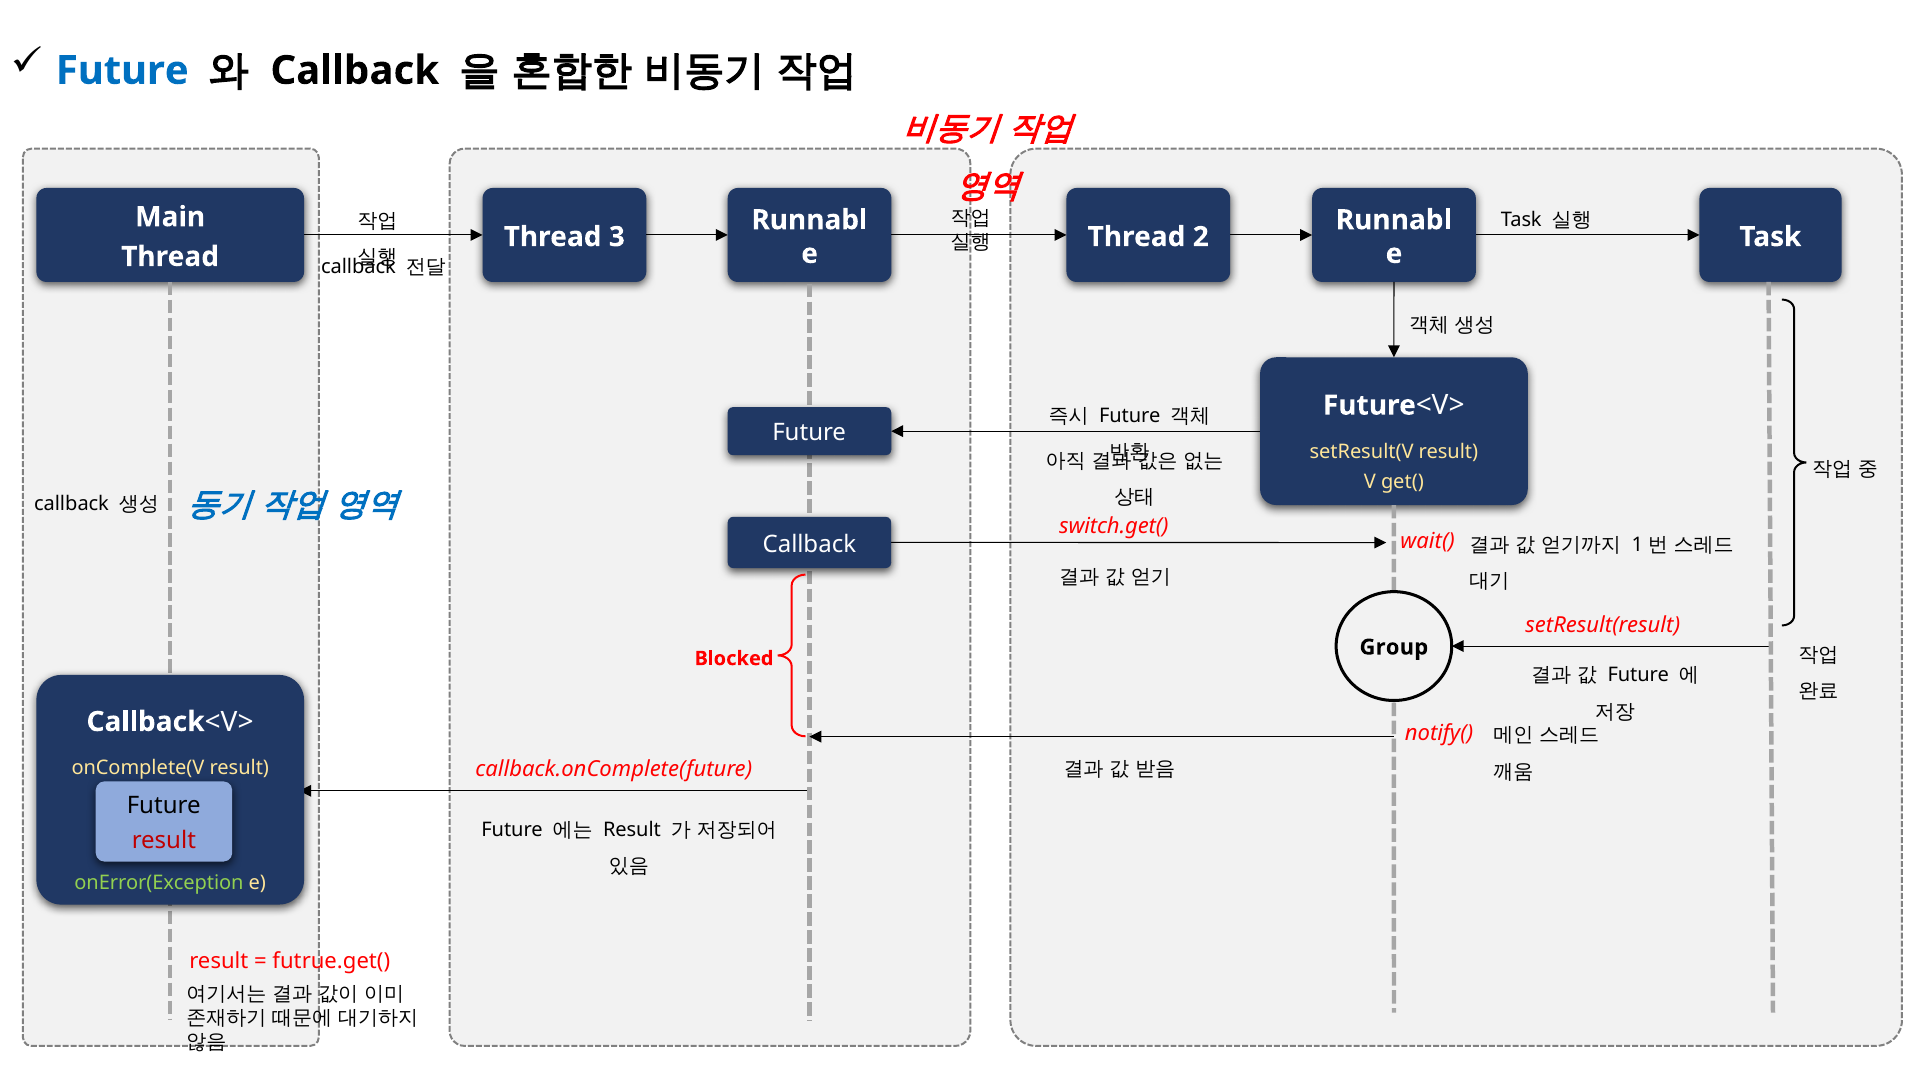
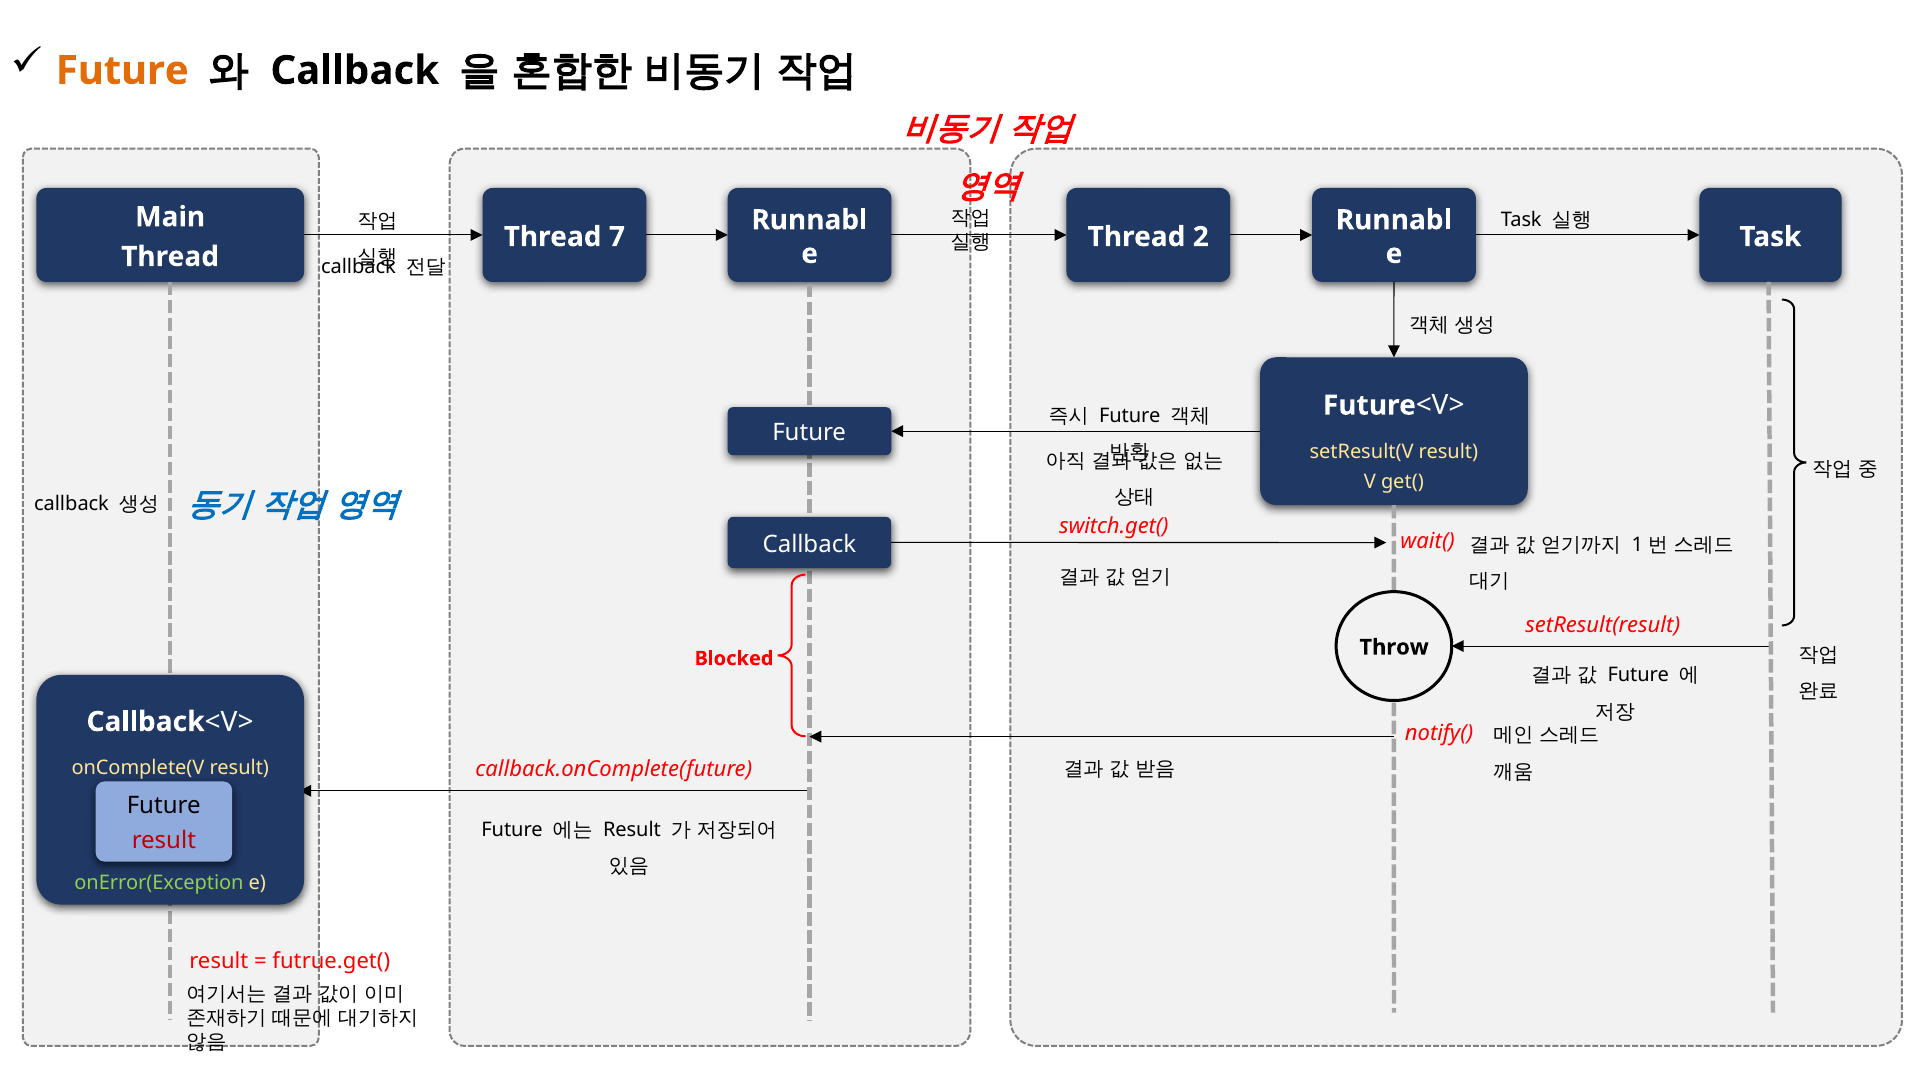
Future at (122, 71) colour: blue -> orange
3: 3 -> 7
Group: Group -> Throw
